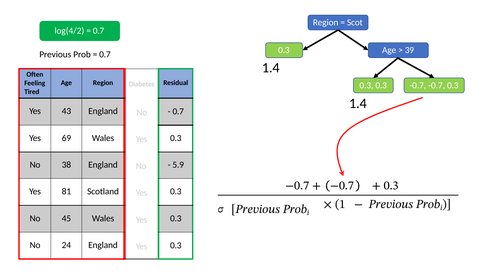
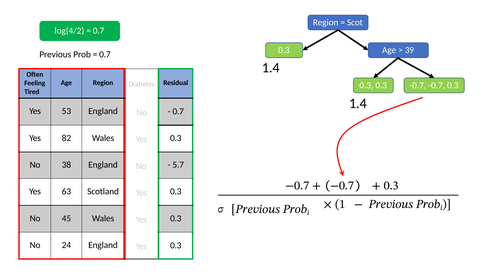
43: 43 -> 53
69: 69 -> 82
5.9: 5.9 -> 5.7
81: 81 -> 63
